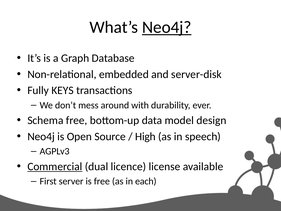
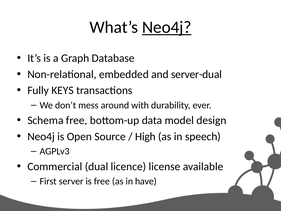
server-disk: server-disk -> server-dual
Commercial underline: present -> none
each: each -> have
